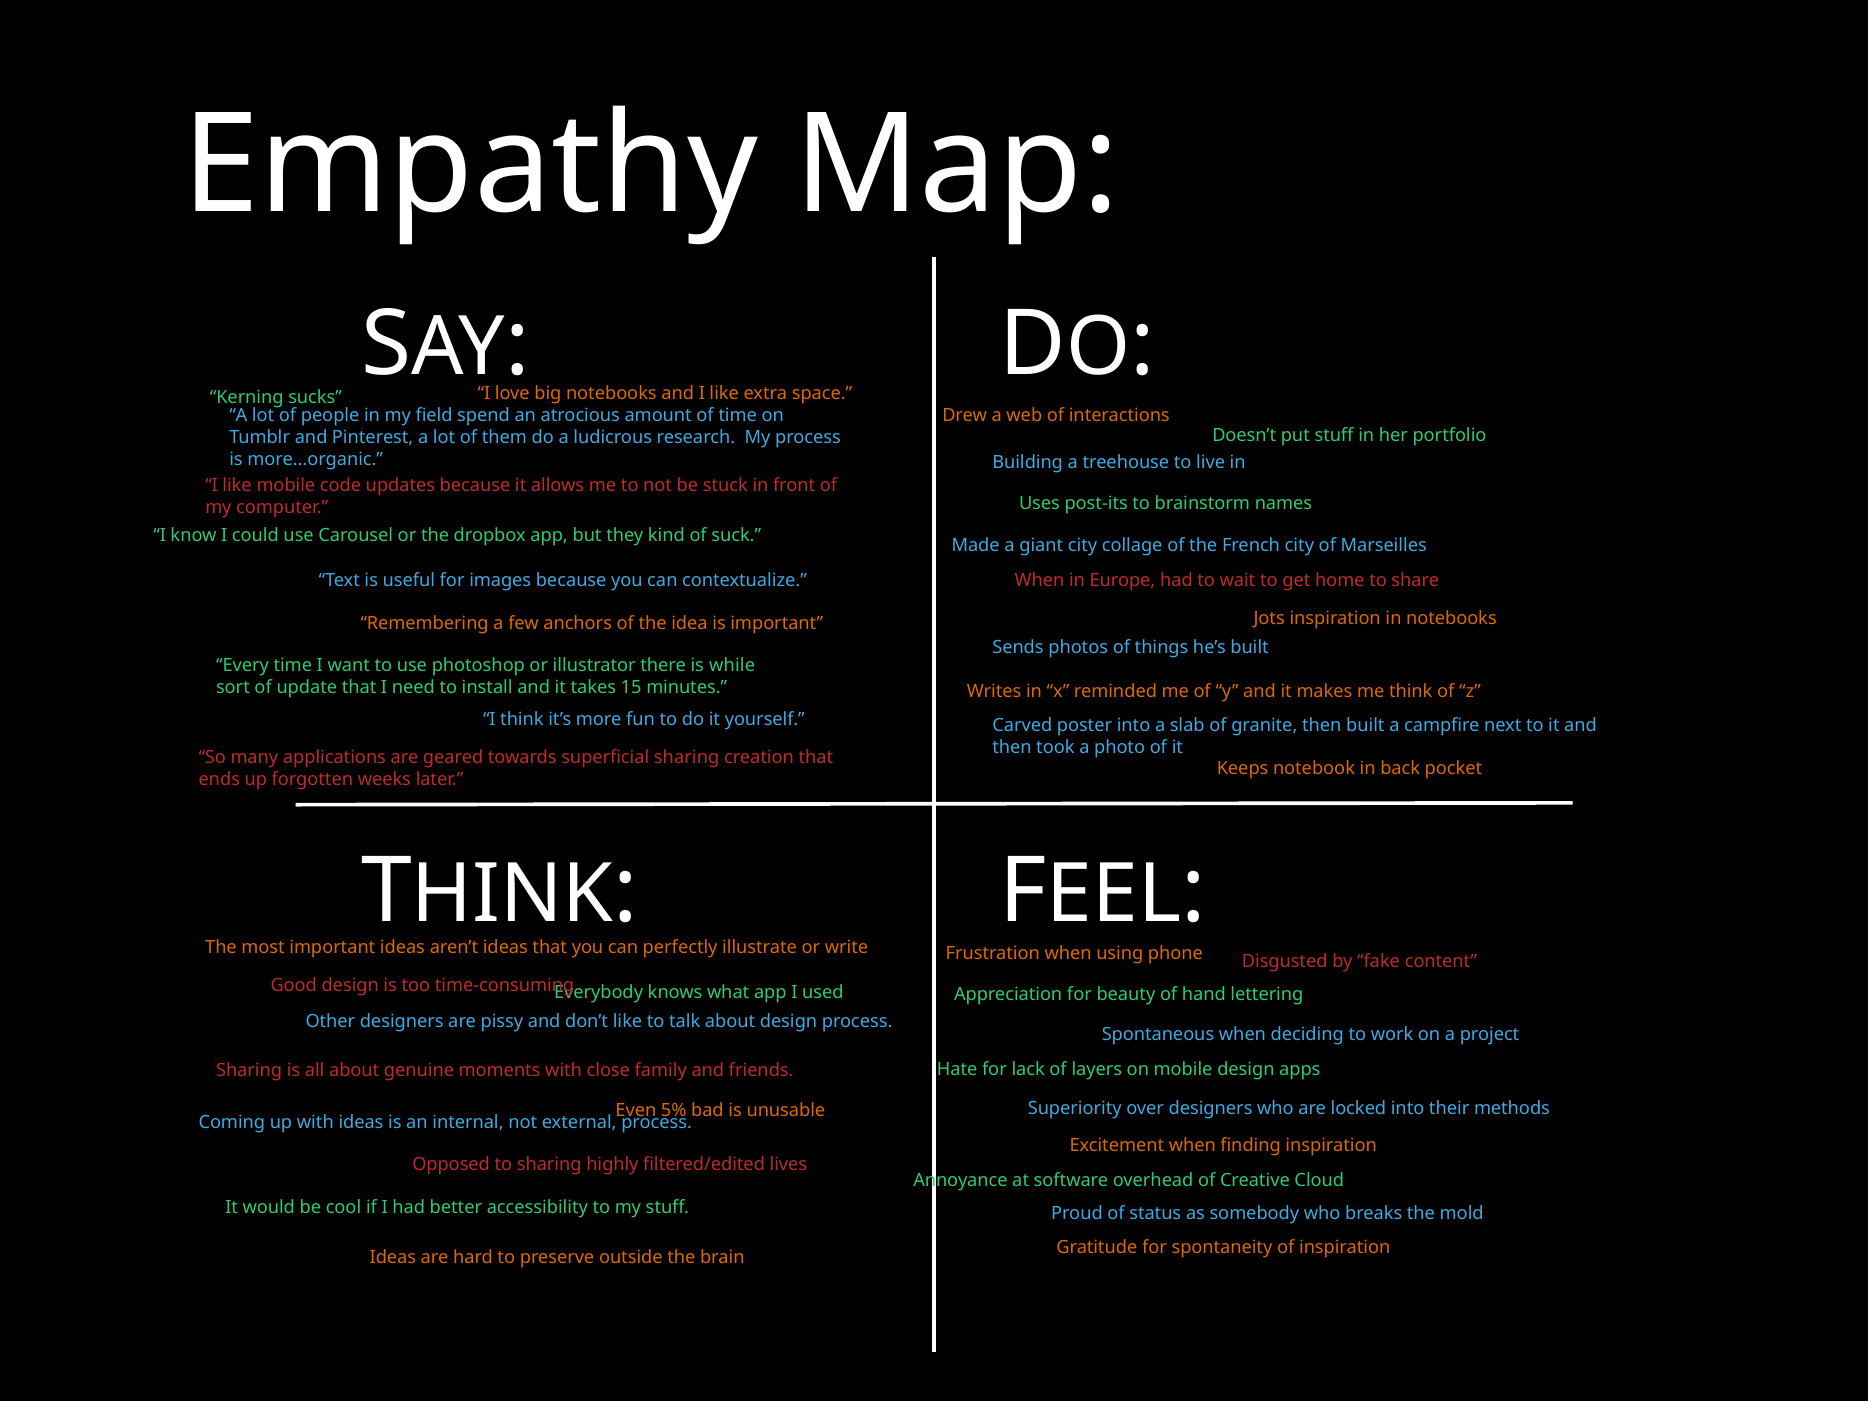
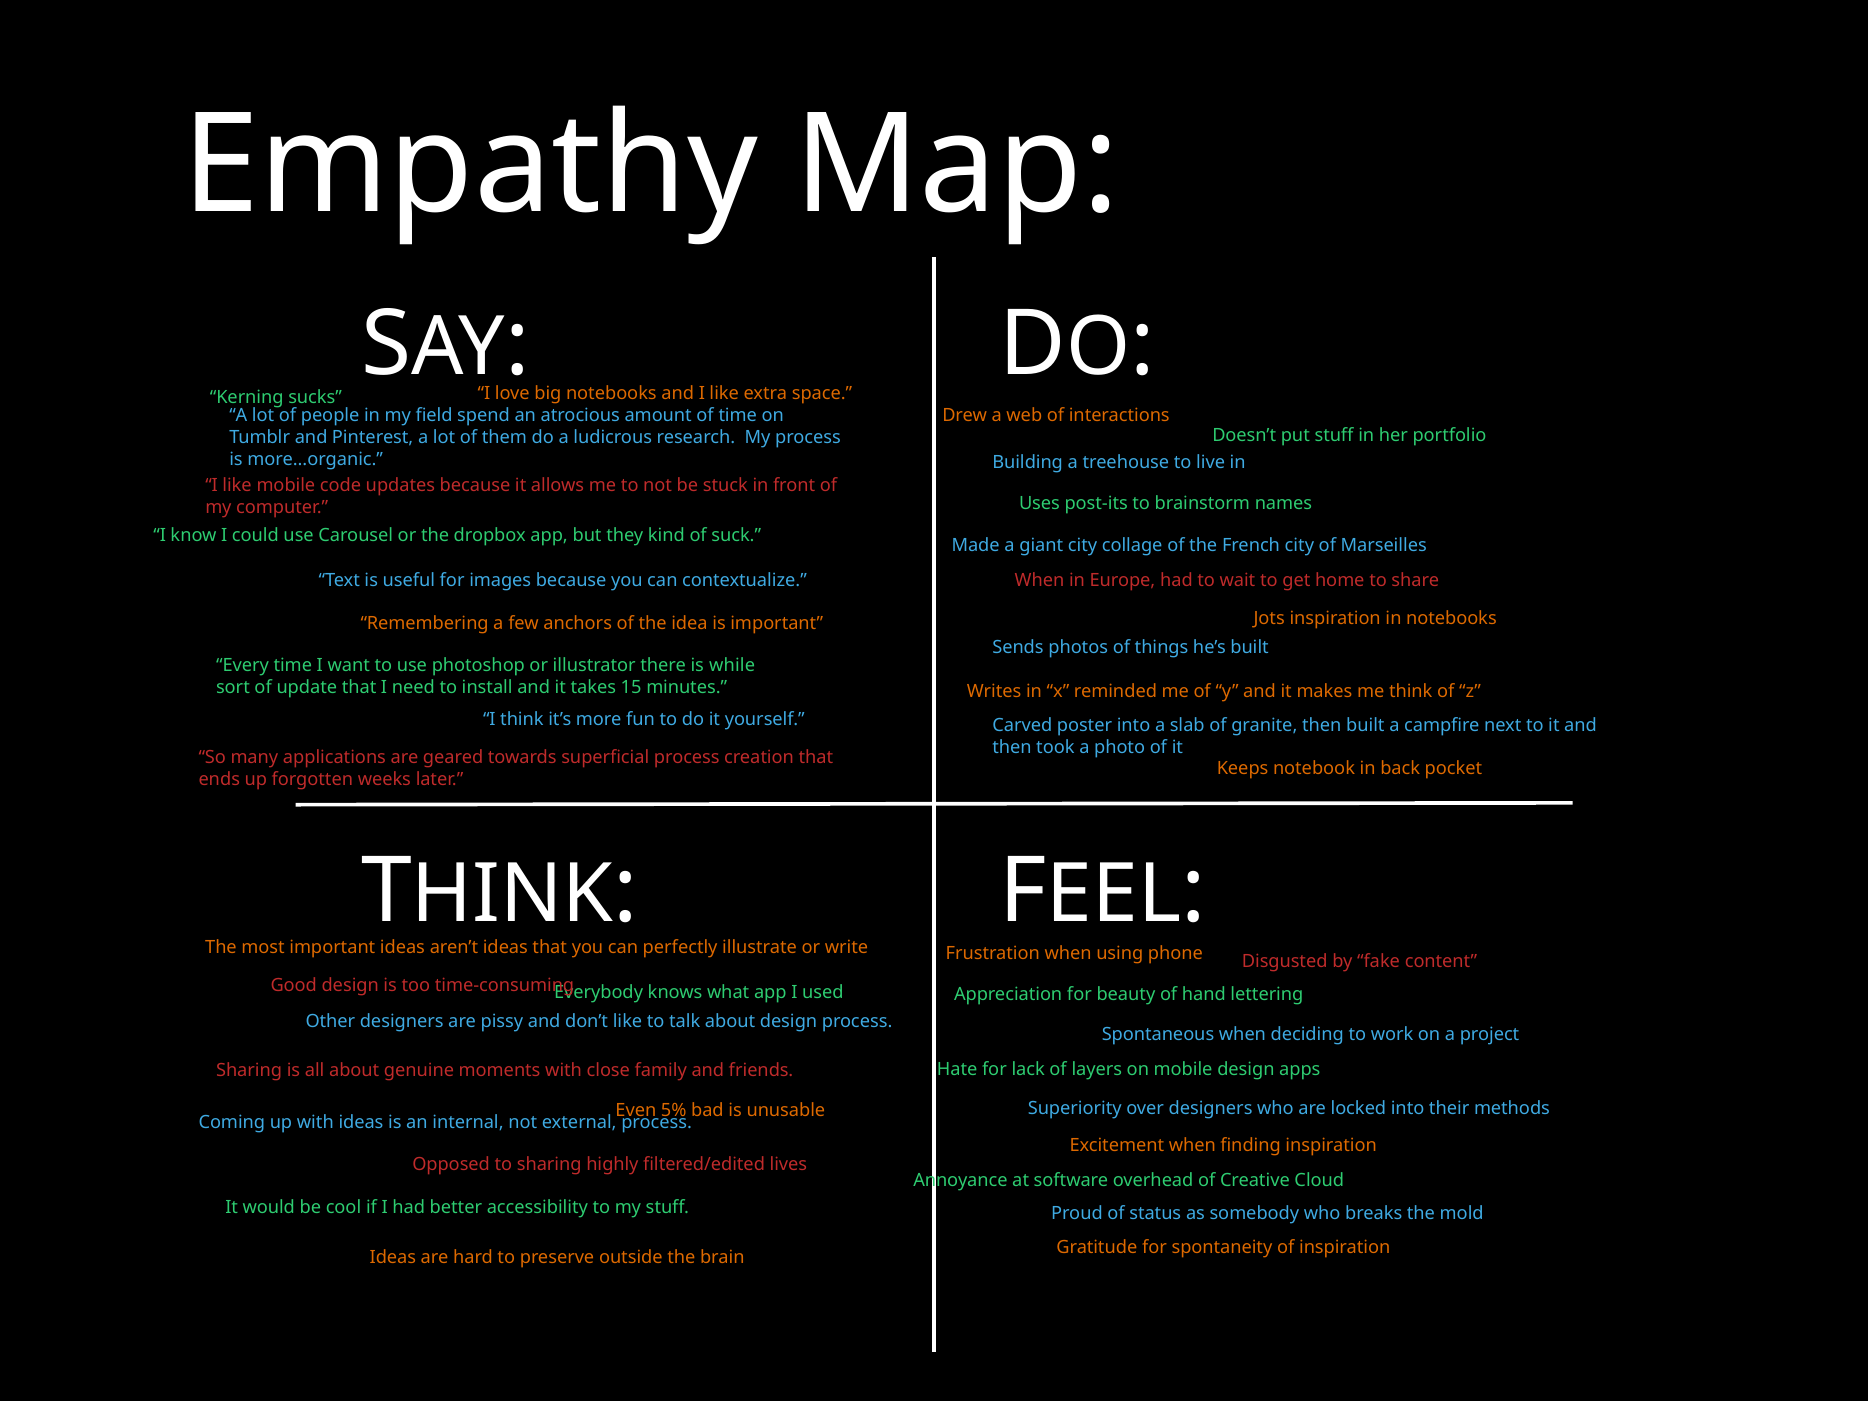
superficial sharing: sharing -> process
